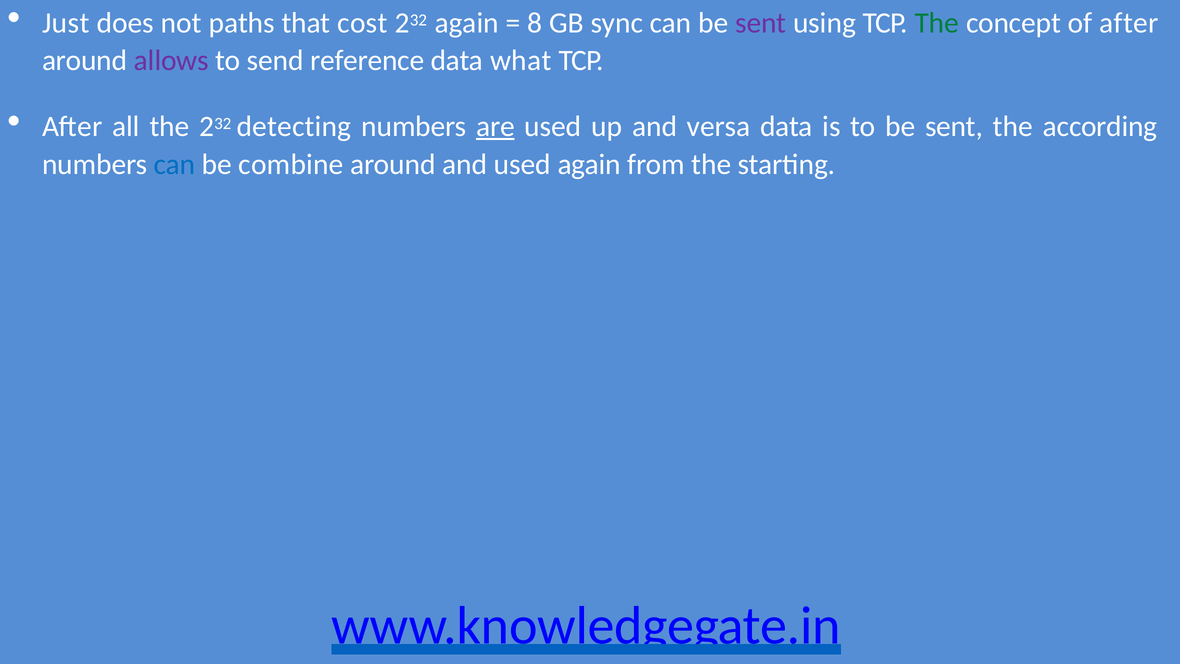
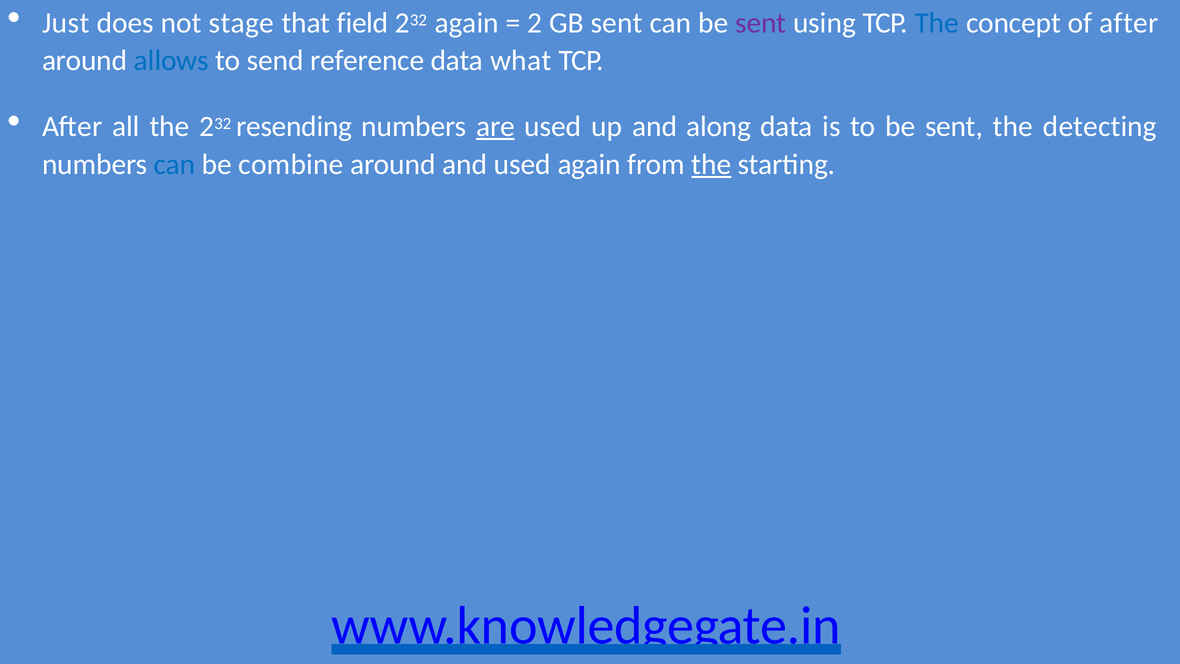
paths: paths -> stage
cost: cost -> field
8: 8 -> 2
GB sync: sync -> sent
The at (937, 23) colour: green -> blue
allows colour: purple -> blue
detecting: detecting -> resending
versa: versa -> along
according: according -> detecting
the at (711, 164) underline: none -> present
